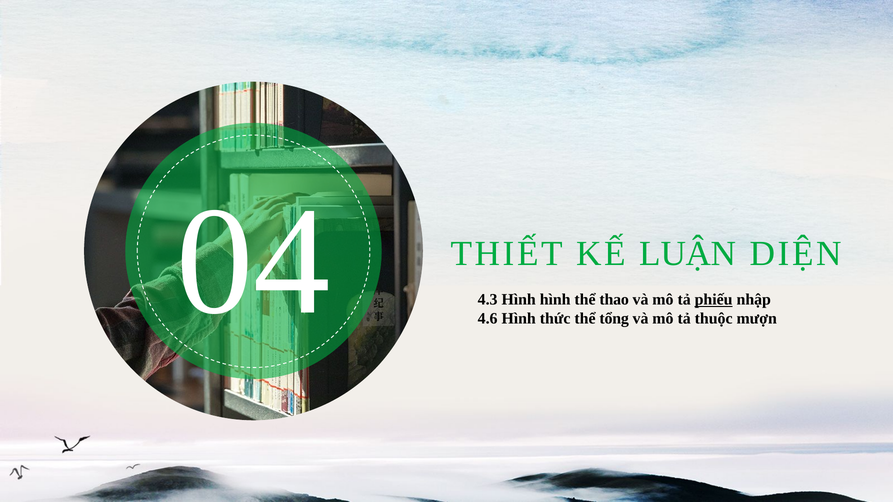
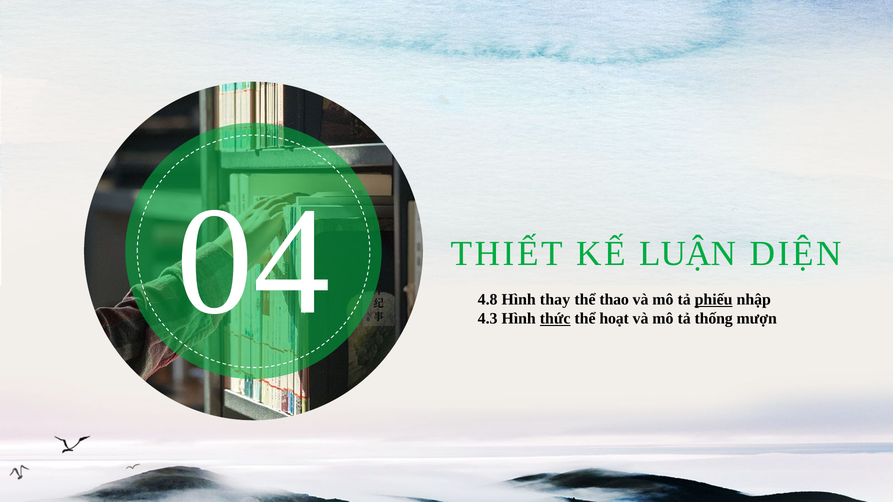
4.3: 4.3 -> 4.8
Hình hình: hình -> thay
4.6: 4.6 -> 4.3
thức underline: none -> present
tổng: tổng -> hoạt
thuộc: thuộc -> thống
